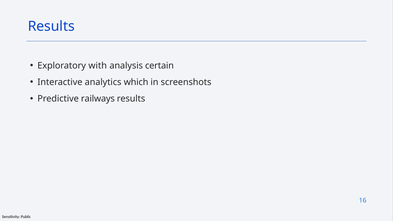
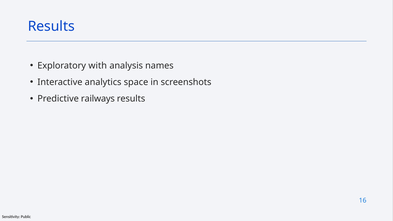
certain: certain -> names
which: which -> space
